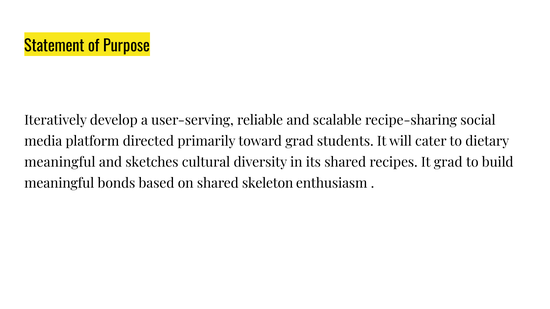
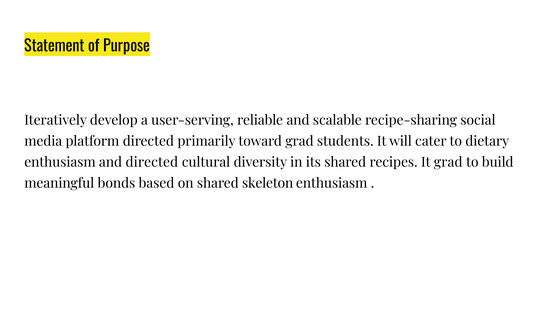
meaningful at (60, 162): meaningful -> enthusiasm
and sketches: sketches -> directed
